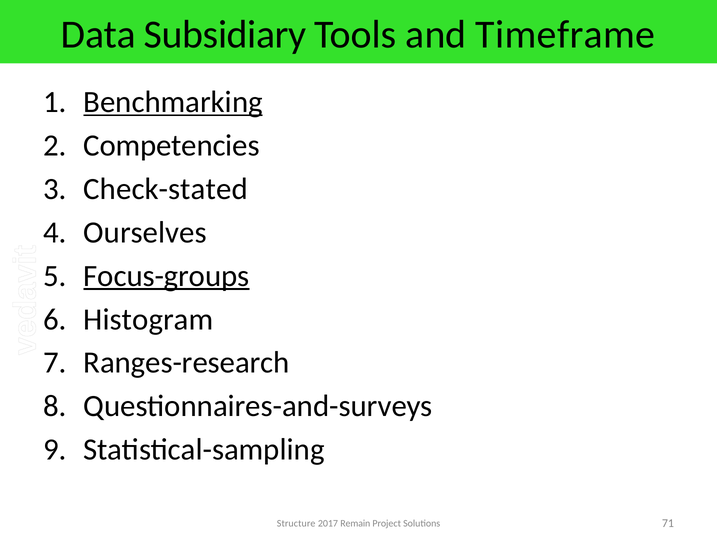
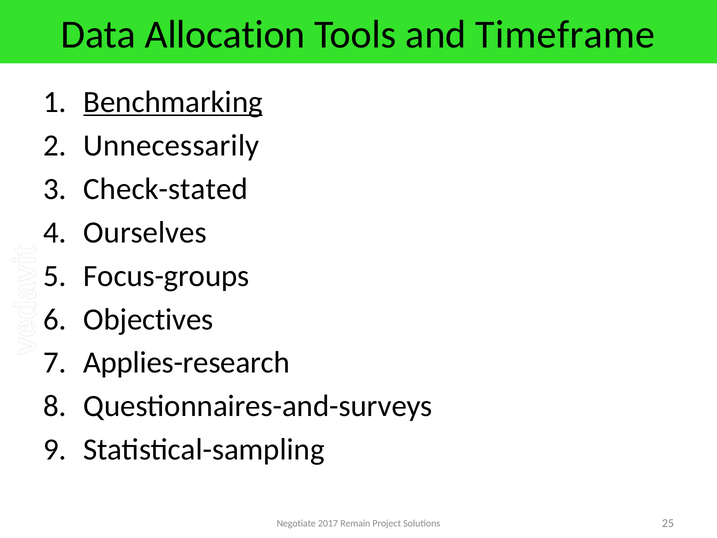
Subsidiary: Subsidiary -> Allocation
Competencies: Competencies -> Unnecessarily
Focus-groups underline: present -> none
Histogram: Histogram -> Objectives
Ranges-research: Ranges-research -> Applies-research
Structure: Structure -> Negotiate
71: 71 -> 25
